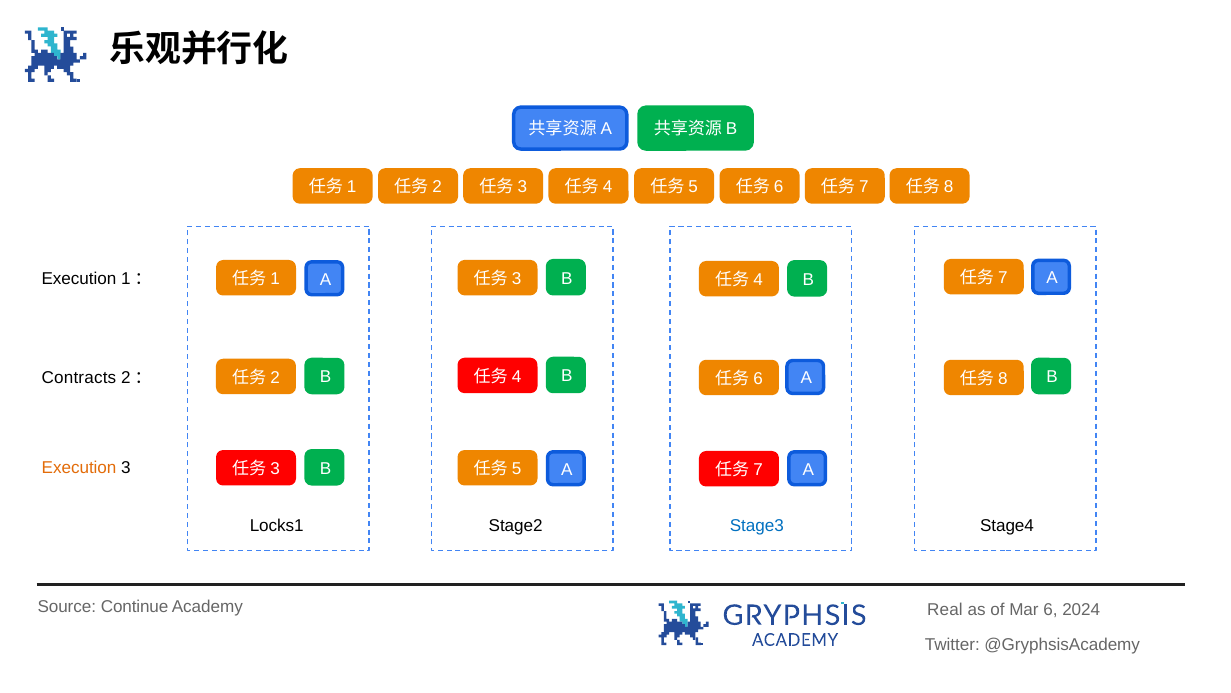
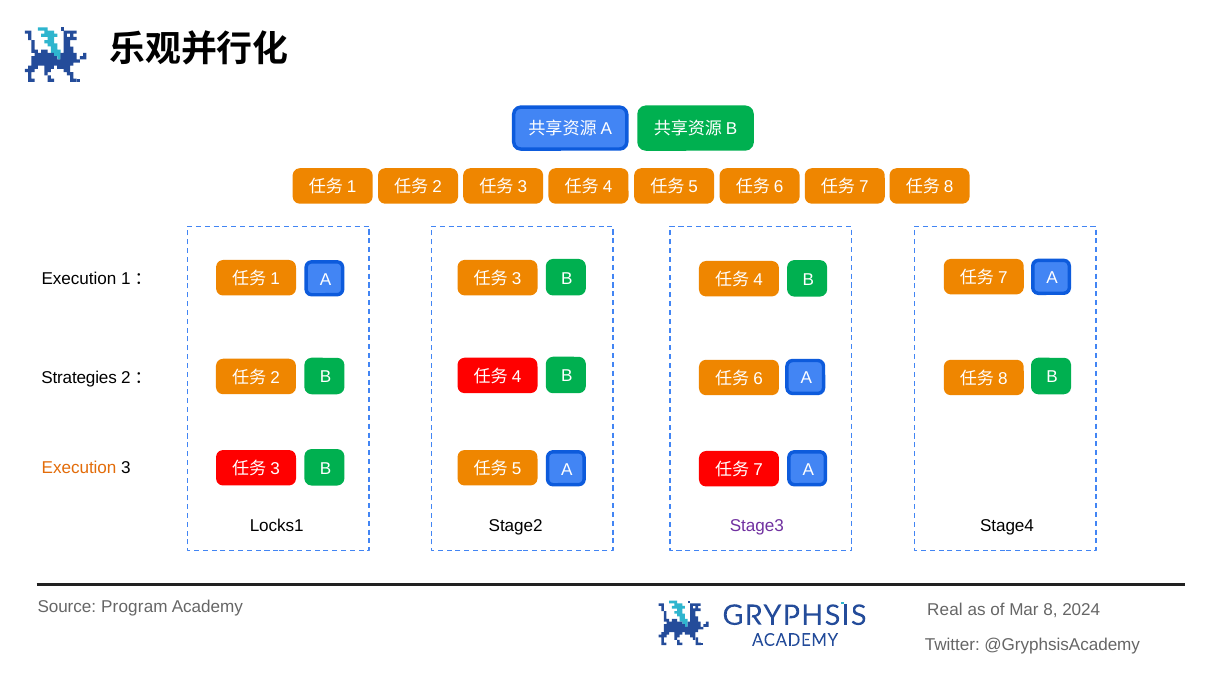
Contracts: Contracts -> Strategies
Stage3 colour: blue -> purple
Continue: Continue -> Program
6: 6 -> 8
